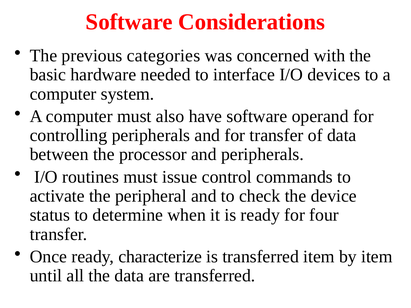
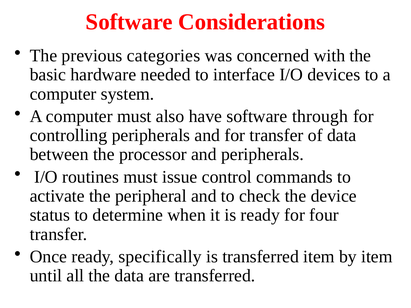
operand: operand -> through
characterize: characterize -> specifically
